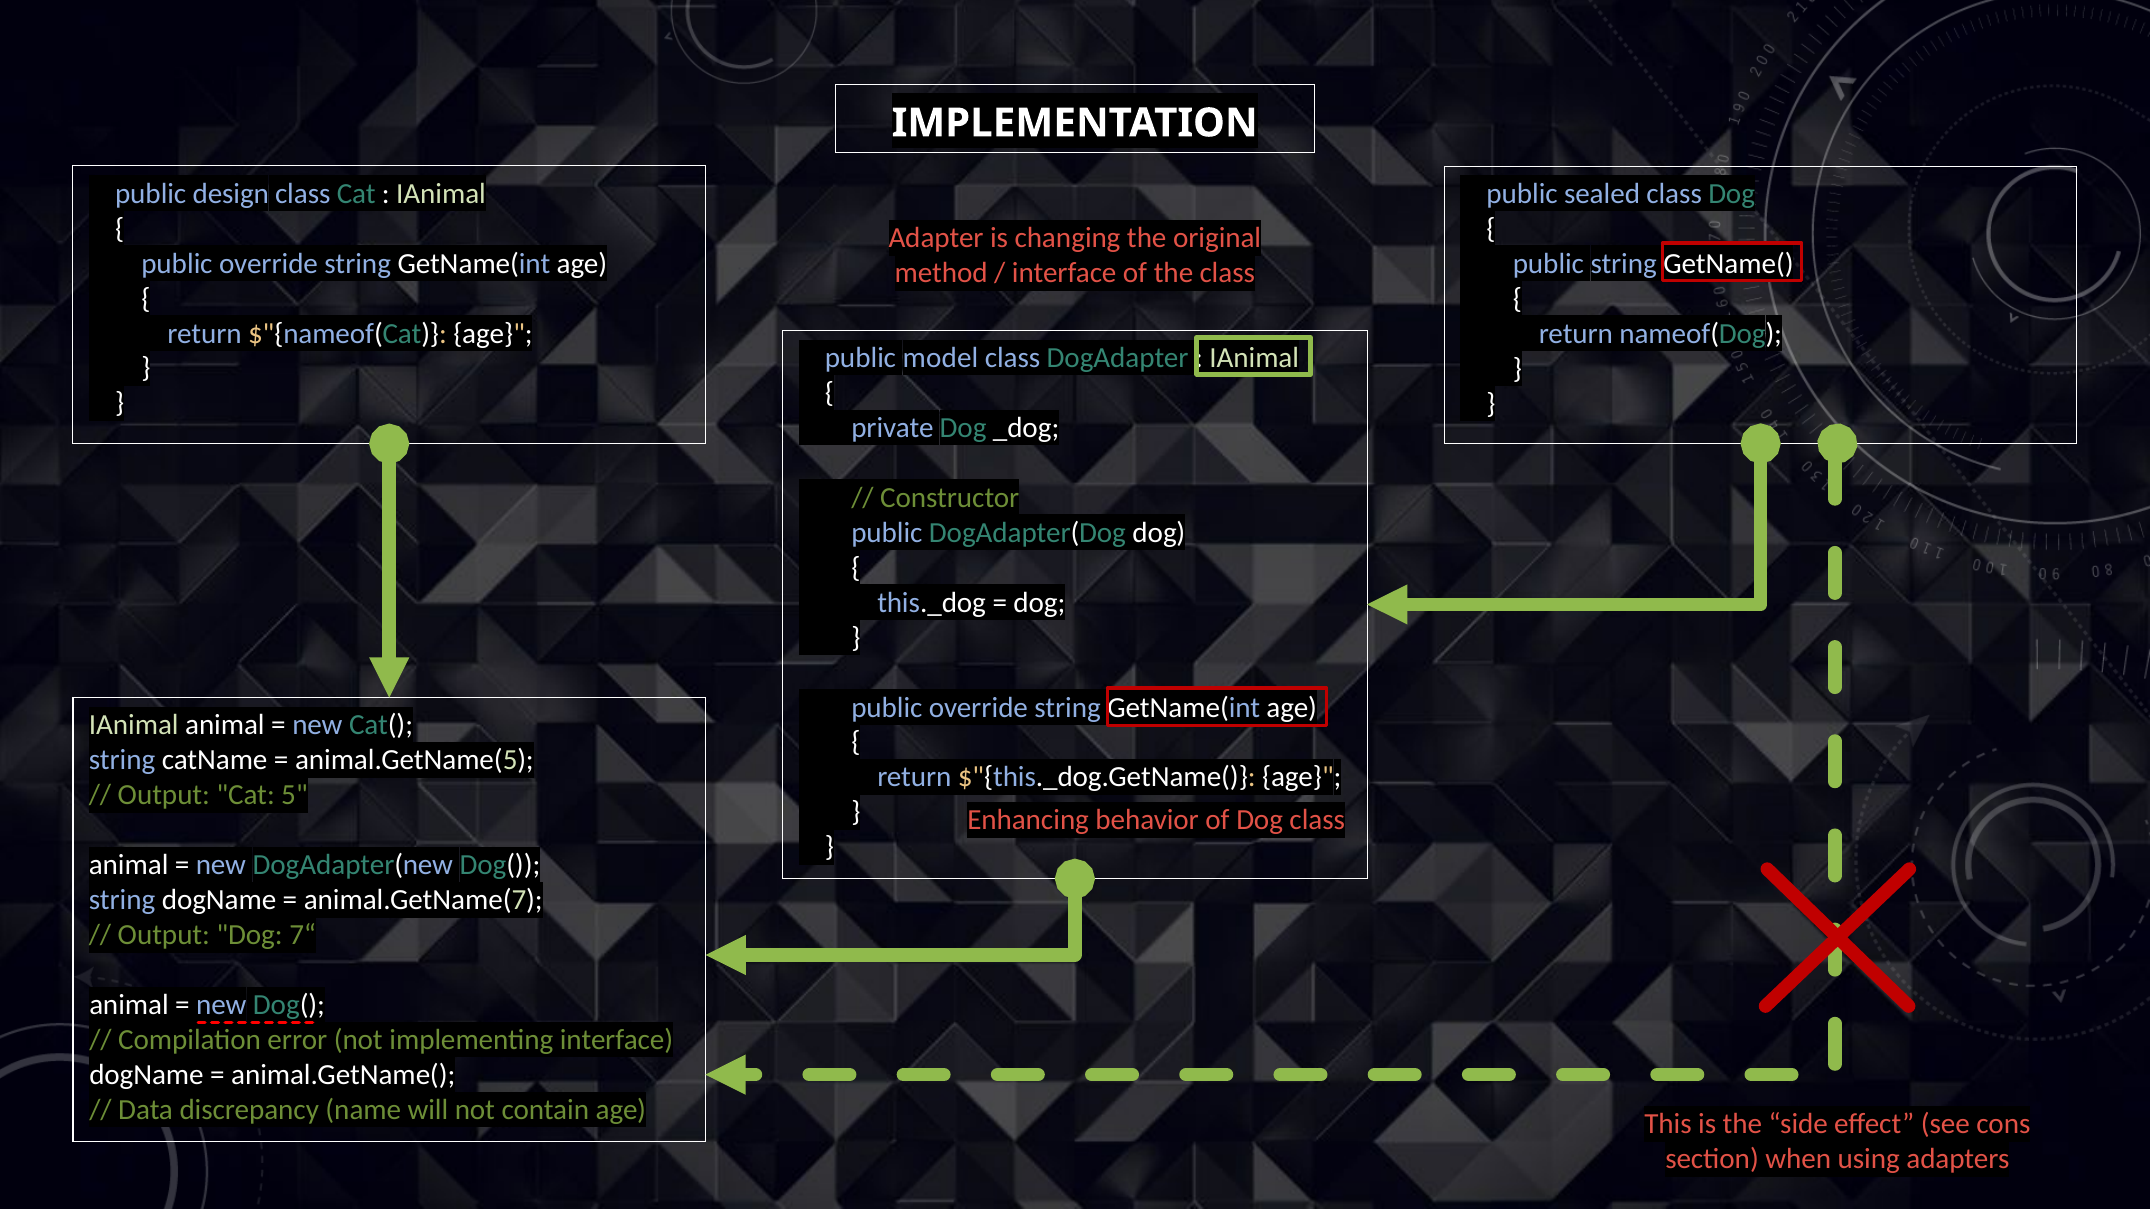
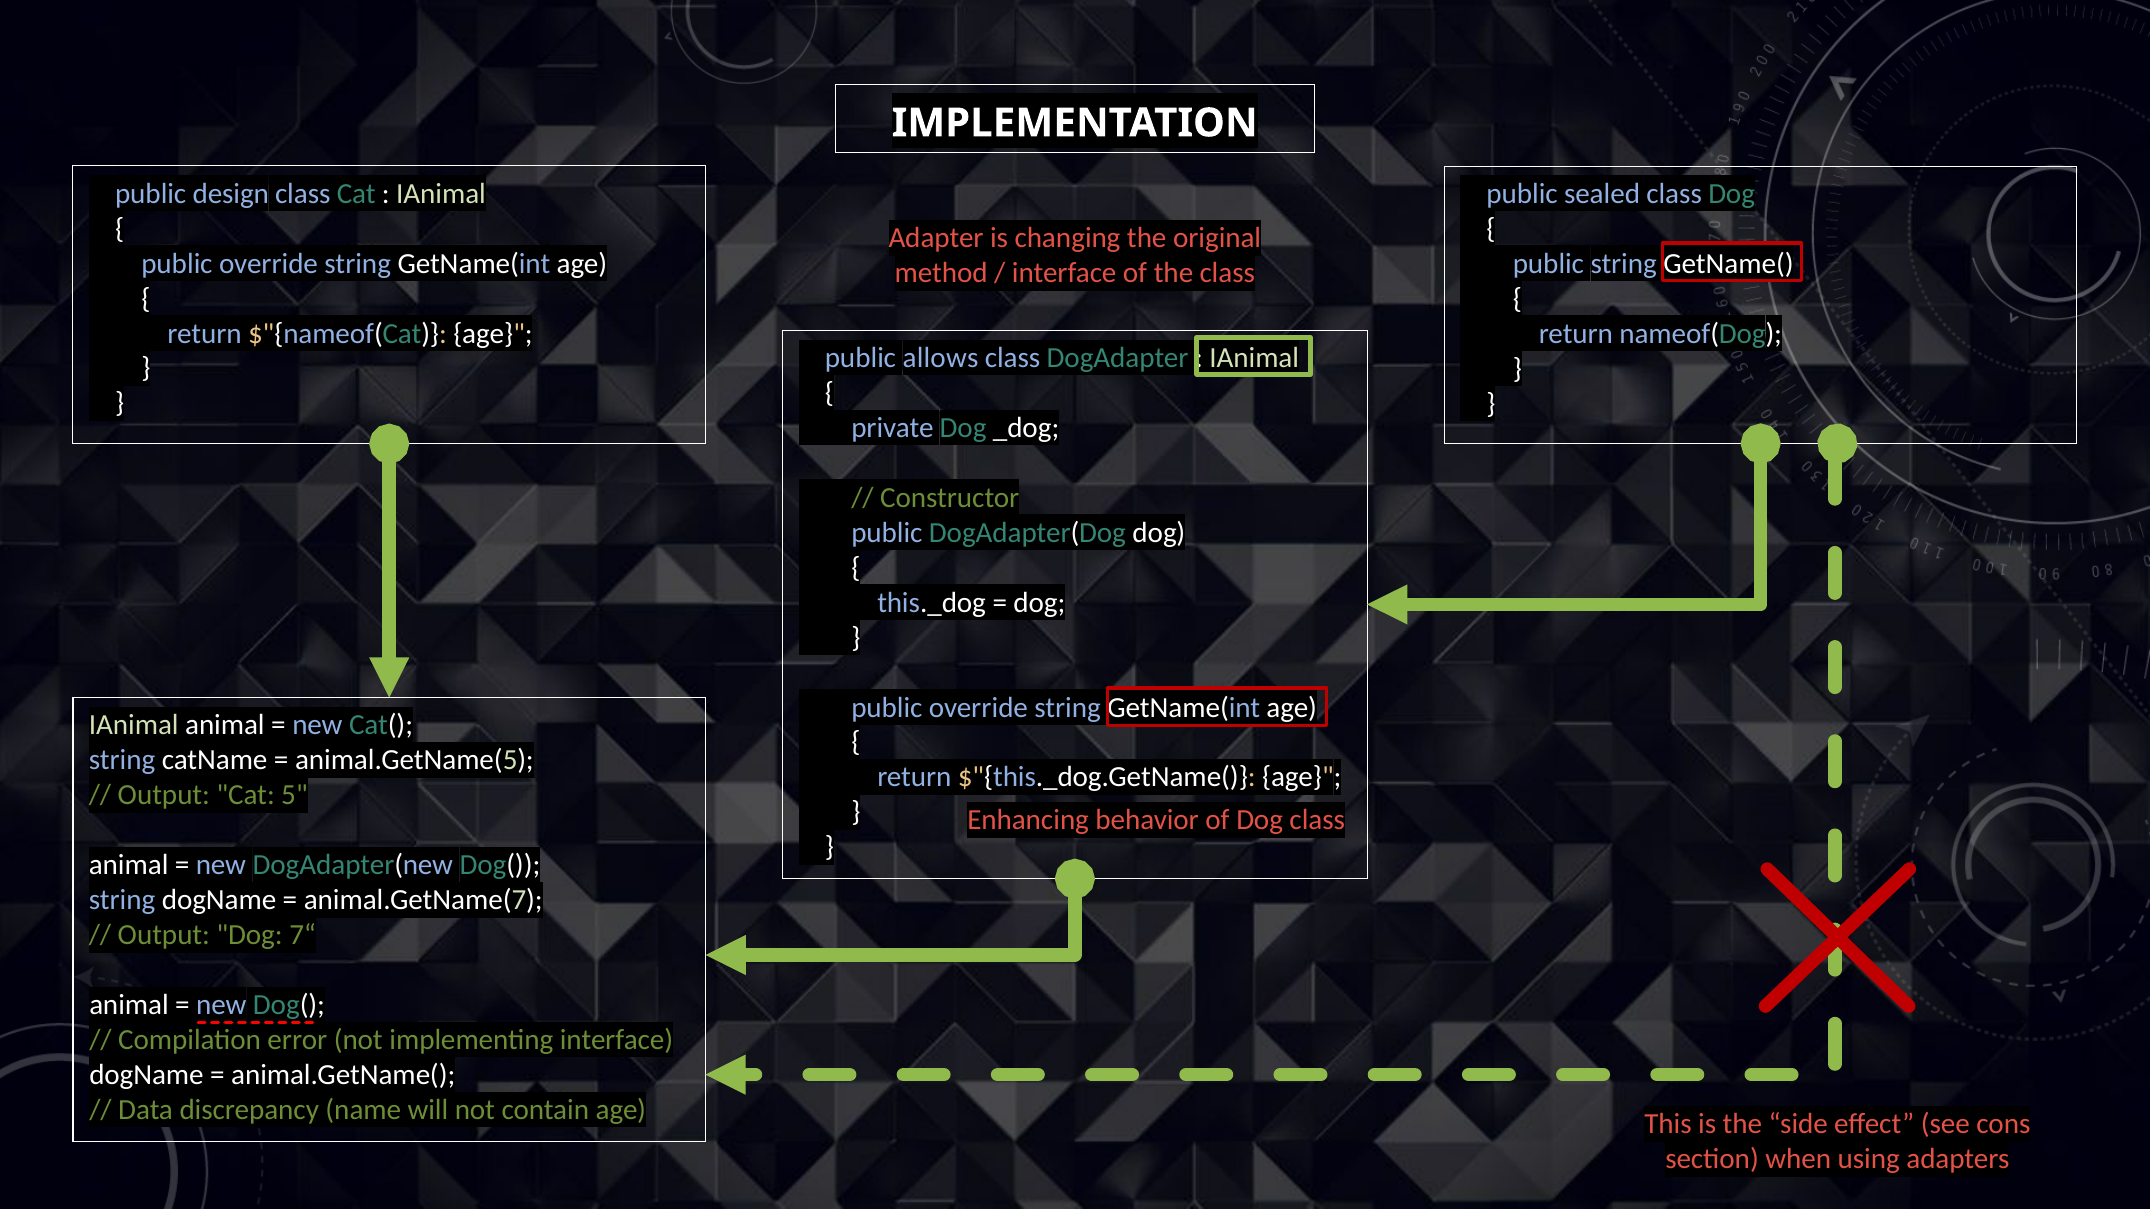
model: model -> allows
